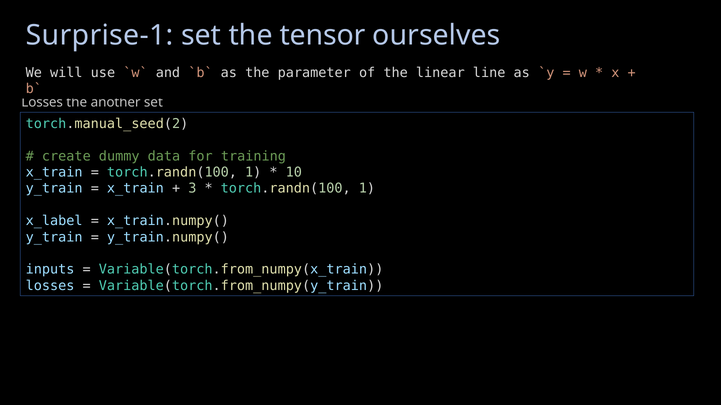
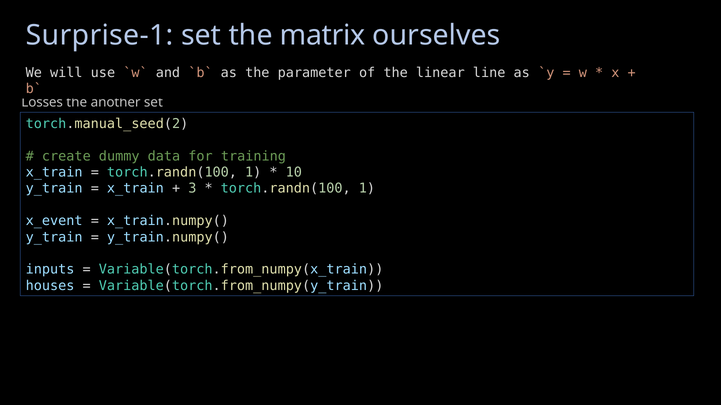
tensor: tensor -> matrix
x_label: x_label -> x_event
losses at (50, 286): losses -> houses
